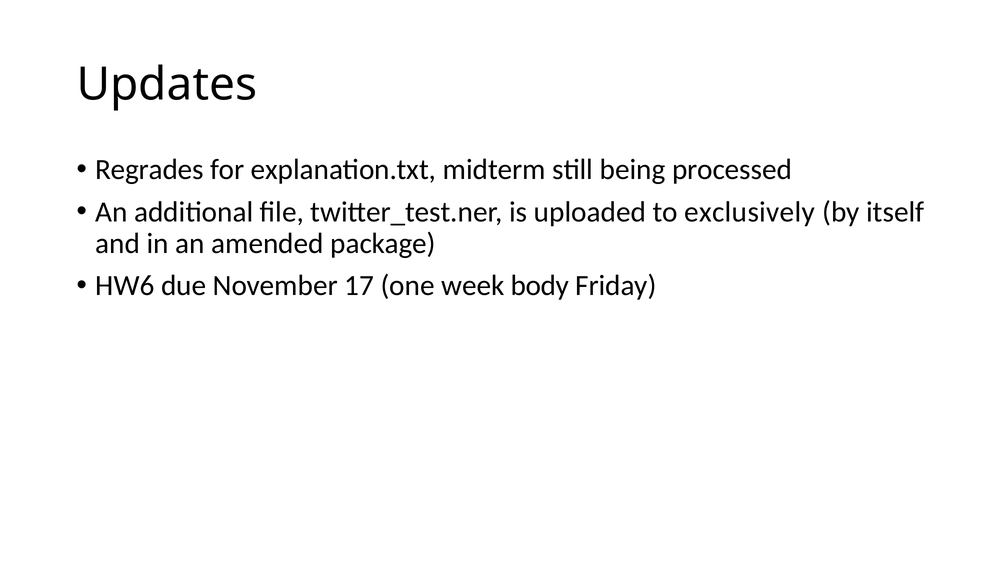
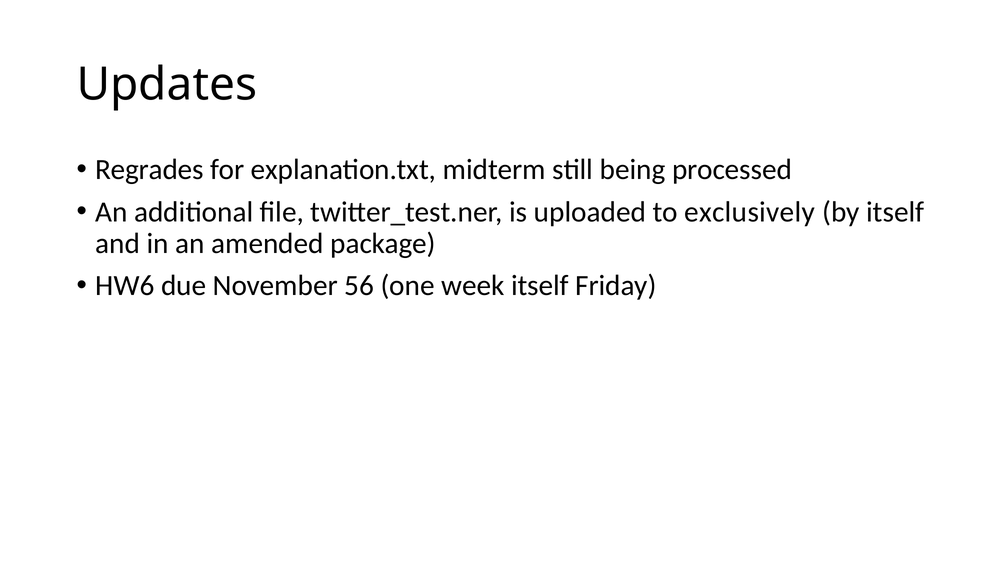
17: 17 -> 56
week body: body -> itself
